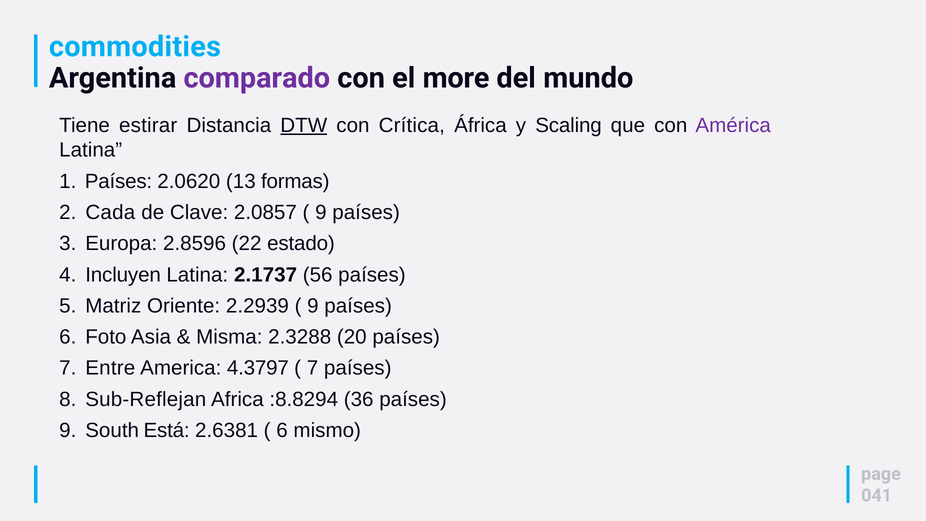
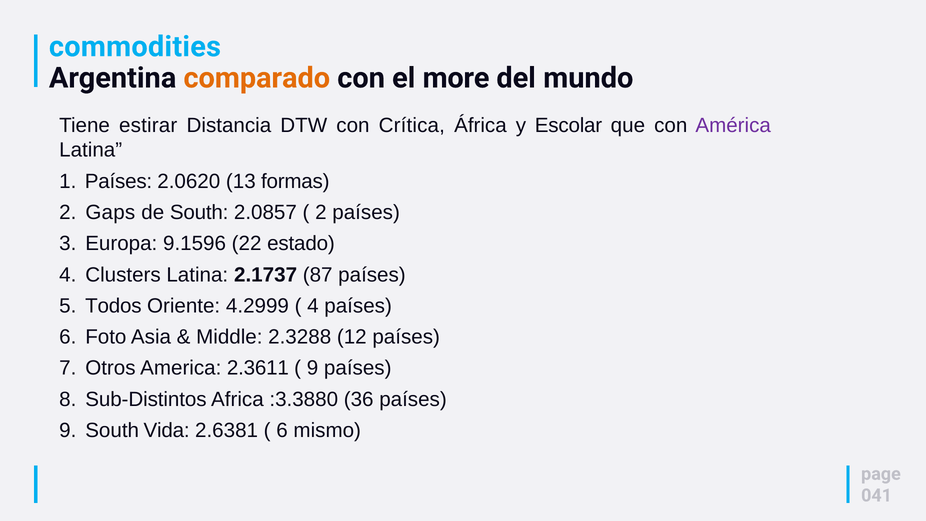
comparado colour: purple -> orange
DTW underline: present -> none
Scaling: Scaling -> Escolar
Cada: Cada -> Gaps
de Clave: Clave -> South
9 at (321, 212): 9 -> 2
2.8596: 2.8596 -> 9.1596
Incluyen: Incluyen -> Clusters
56: 56 -> 87
Matriz: Matriz -> Todos
2.2939: 2.2939 -> 4.2999
9 at (313, 306): 9 -> 4
Misma: Misma -> Middle
20: 20 -> 12
Entre: Entre -> Otros
4.3797: 4.3797 -> 2.3611
7 at (313, 368): 7 -> 9
Sub-Reflejan: Sub-Reflejan -> Sub-Distintos
:8.8294: :8.8294 -> :3.3880
Está: Está -> Vida
